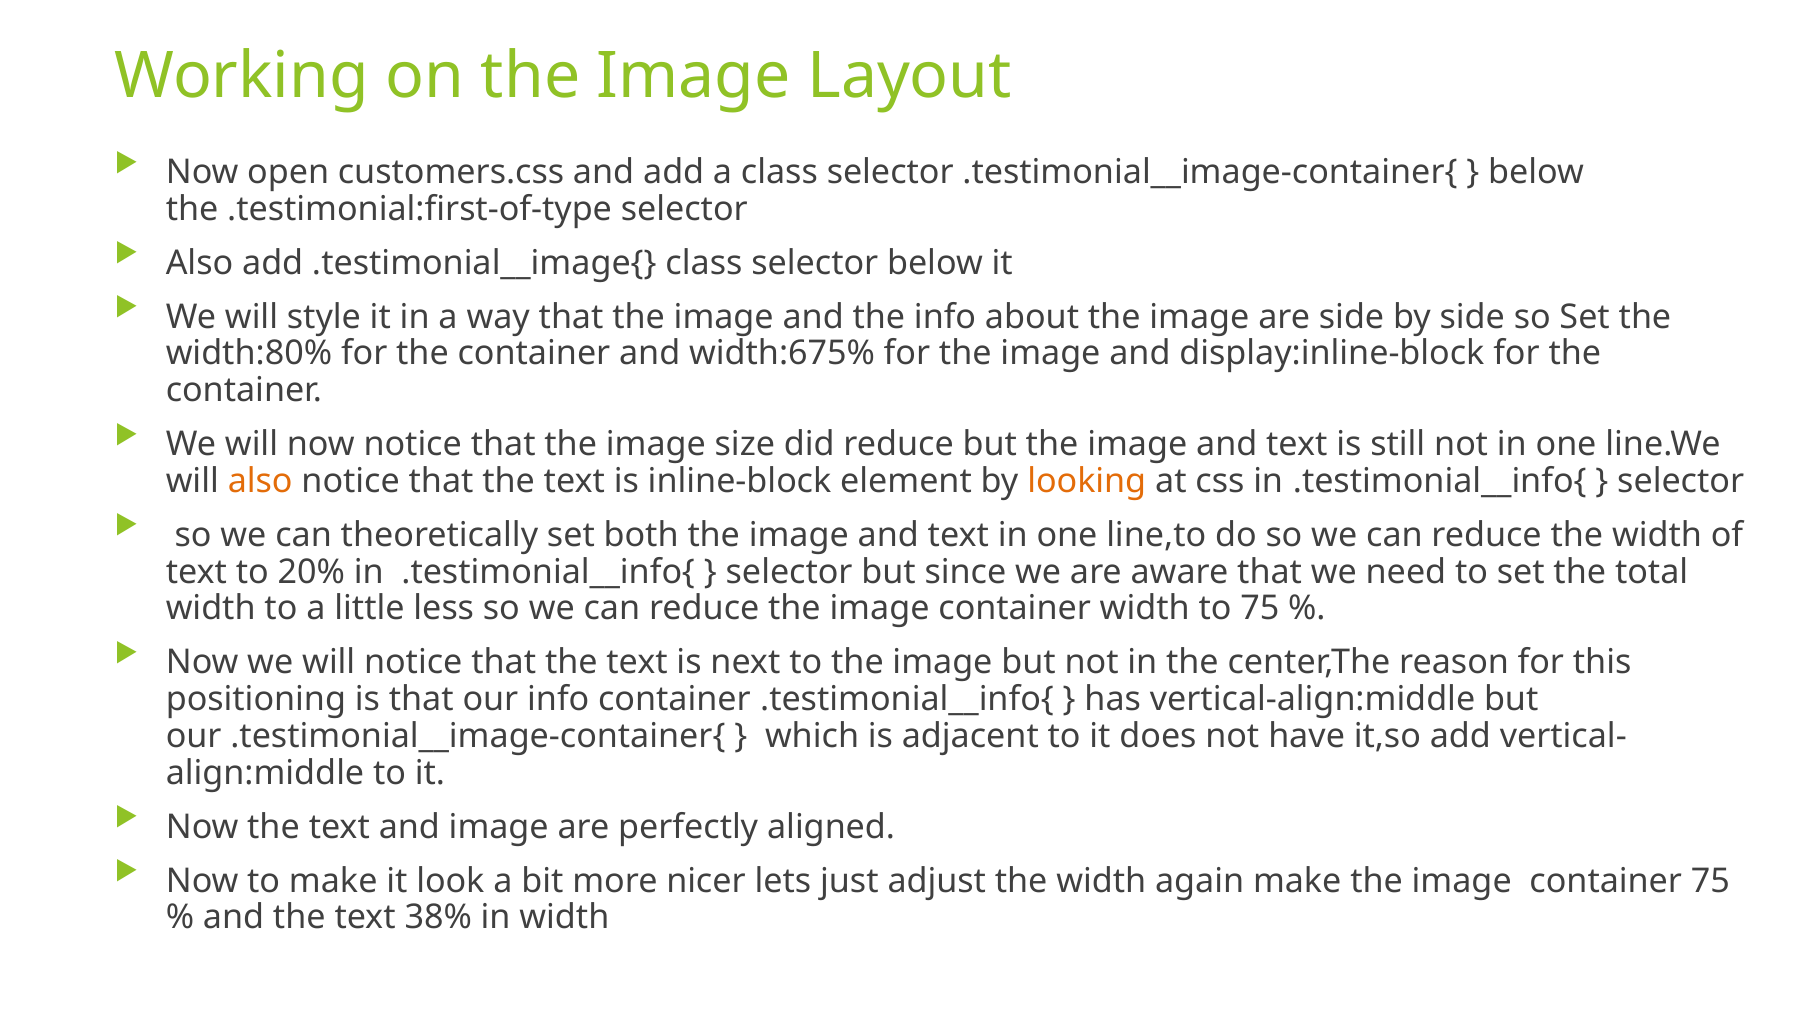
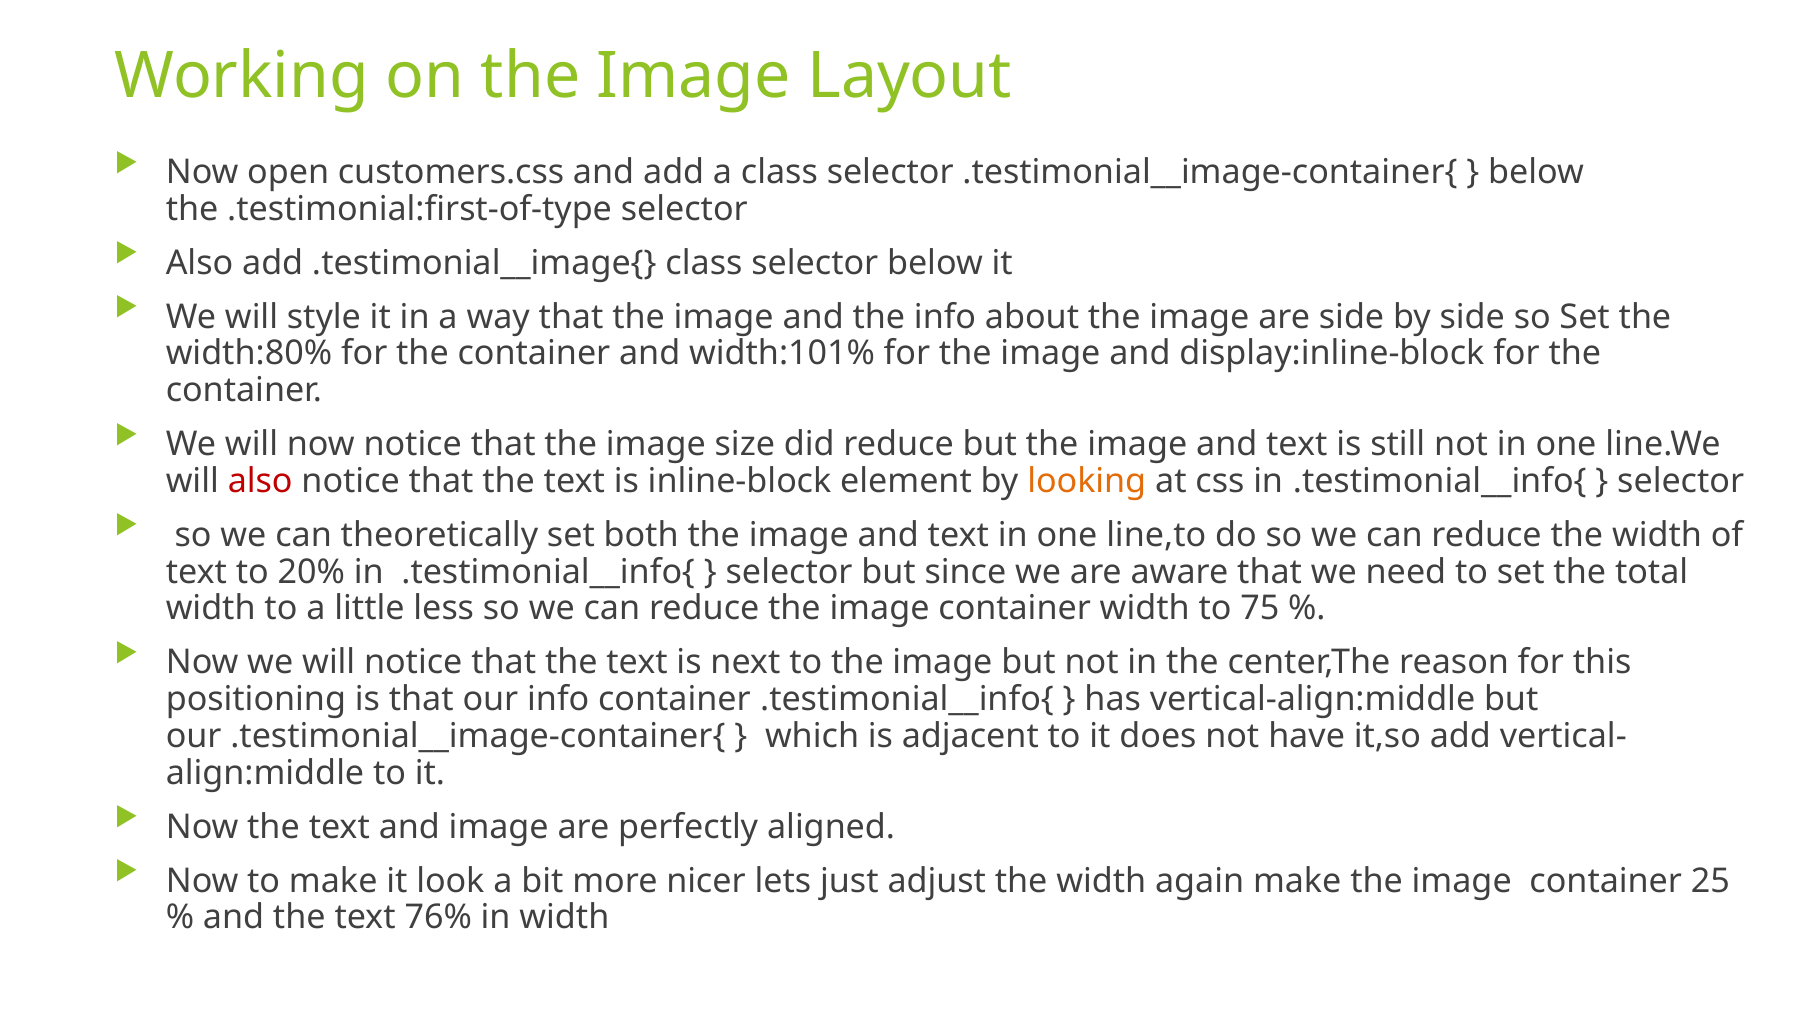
width:675%: width:675% -> width:101%
also at (260, 481) colour: orange -> red
container 75: 75 -> 25
38%: 38% -> 76%
